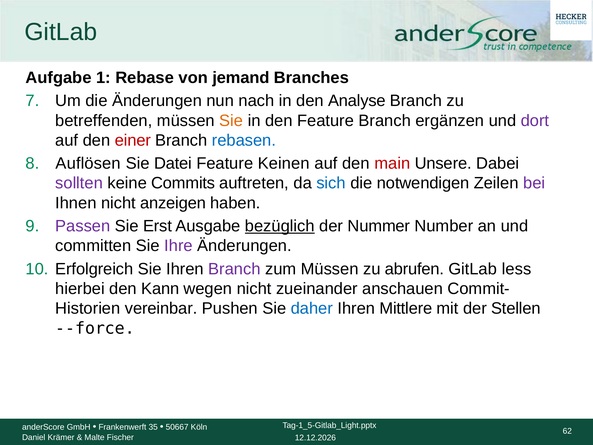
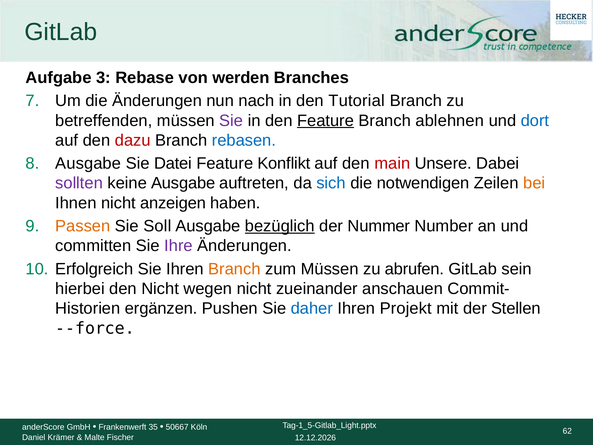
1: 1 -> 3
jemand: jemand -> werden
Analyse: Analyse -> Tutorial
Sie at (231, 120) colour: orange -> purple
Feature at (326, 120) underline: none -> present
ergänzen: ergänzen -> ablehnen
dort colour: purple -> blue
einer: einer -> dazu
Auflösen at (88, 163): Auflösen -> Ausgabe
Keinen: Keinen -> Konflikt
keine Commits: Commits -> Ausgabe
bei colour: purple -> orange
Passen colour: purple -> orange
Erst: Erst -> Soll
Branch at (234, 269) colour: purple -> orange
less: less -> sein
den Kann: Kann -> Nicht
vereinbar: vereinbar -> ergänzen
Mittlere: Mittlere -> Projekt
